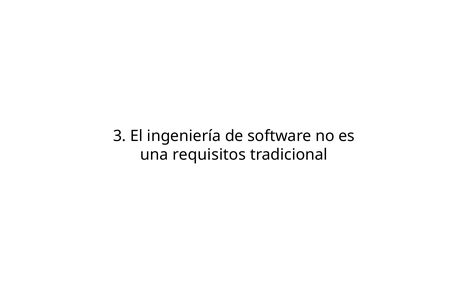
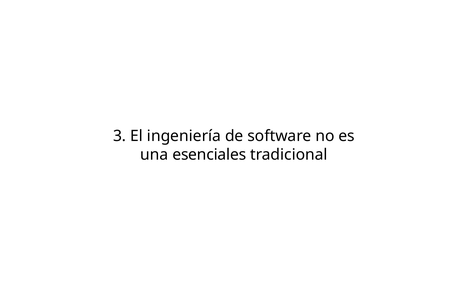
requisitos: requisitos -> esenciales
